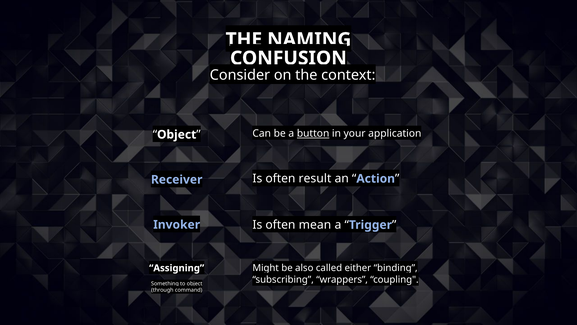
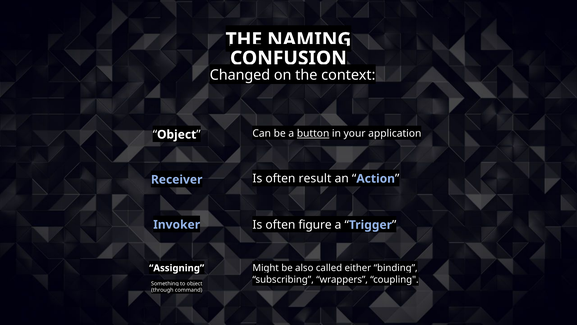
Consider: Consider -> Changed
mean: mean -> figure
